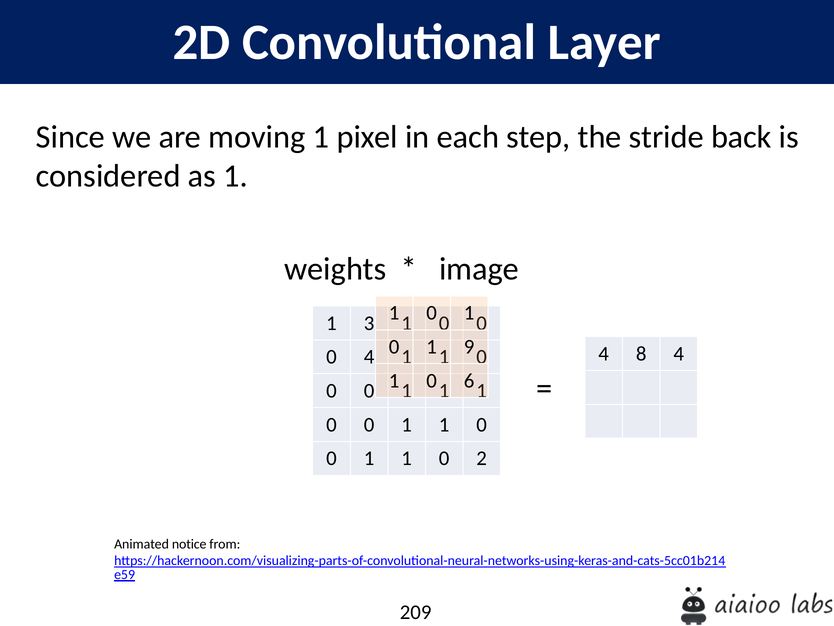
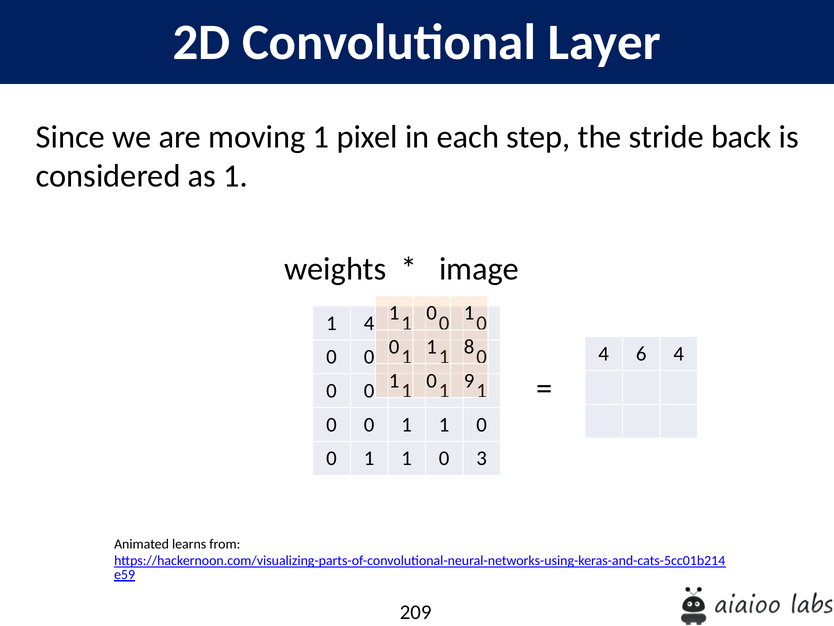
1 3: 3 -> 4
9: 9 -> 8
8: 8 -> 6
4 at (369, 357): 4 -> 0
6: 6 -> 9
2: 2 -> 3
notice: notice -> learns
